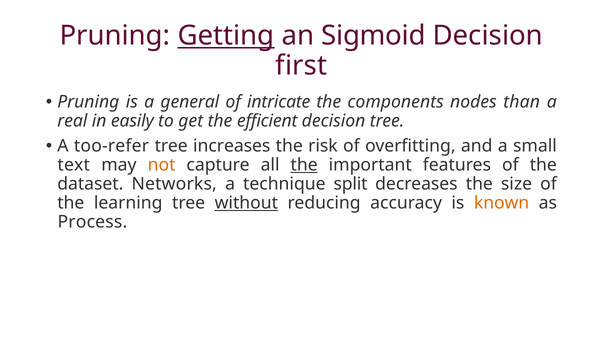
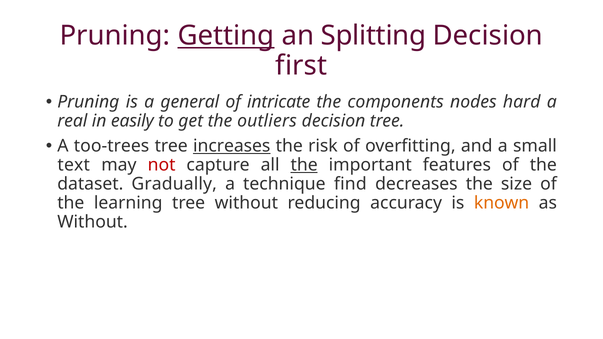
Sigmoid: Sigmoid -> Splitting
than: than -> hard
efficient: efficient -> outliers
too-refer: too-refer -> too-trees
increases underline: none -> present
not colour: orange -> red
Networks: Networks -> Gradually
split: split -> find
without at (246, 203) underline: present -> none
Process at (92, 222): Process -> Without
